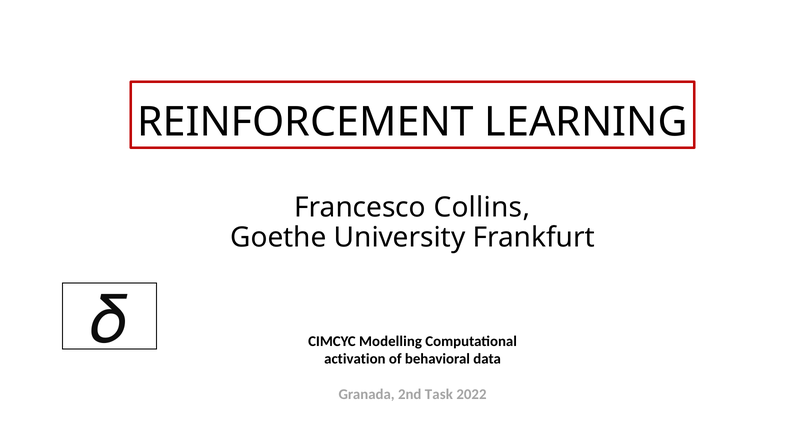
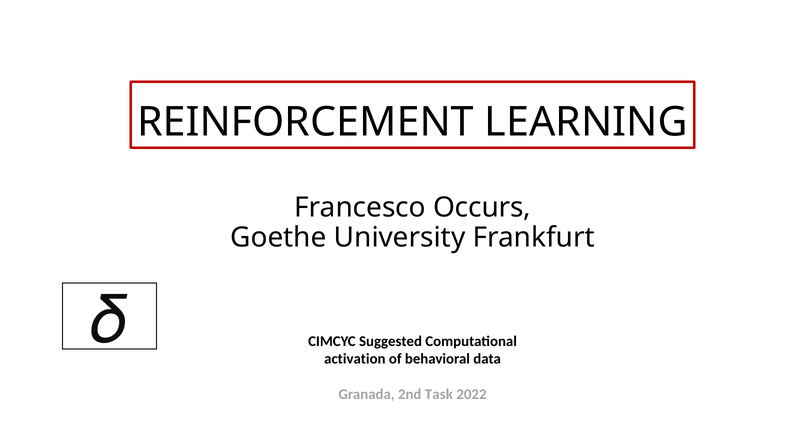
Collins: Collins -> Occurs
Modelling: Modelling -> Suggested
